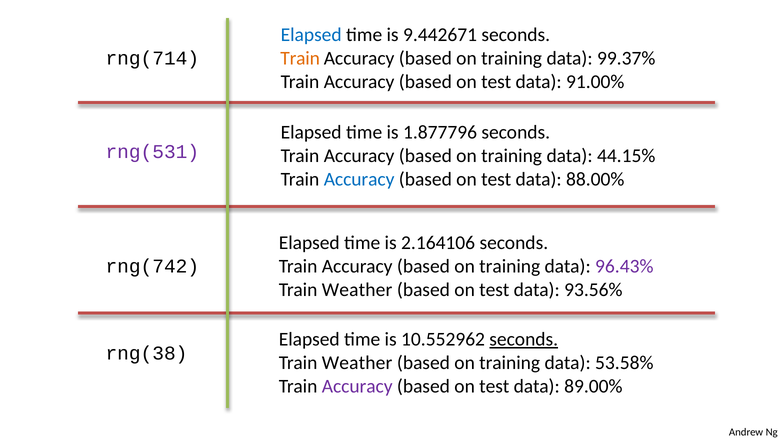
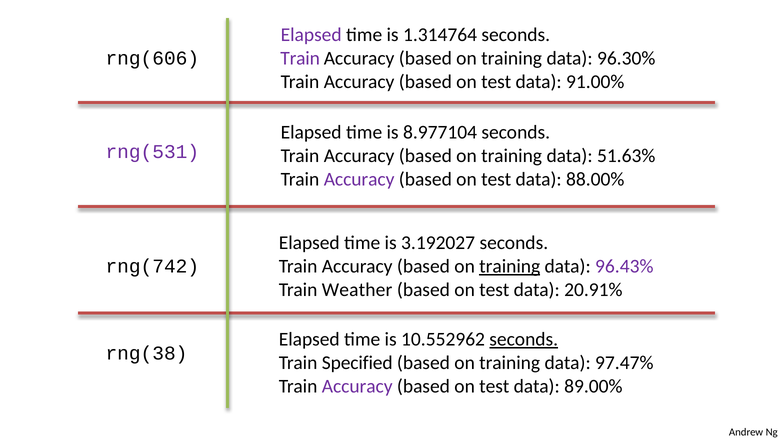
Elapsed at (311, 35) colour: blue -> purple
9.442671: 9.442671 -> 1.314764
Train at (300, 58) colour: orange -> purple
99.37%: 99.37% -> 96.30%
rng(714: rng(714 -> rng(606
1.877796: 1.877796 -> 8.977104
44.15%: 44.15% -> 51.63%
Accuracy at (359, 179) colour: blue -> purple
2.164106: 2.164106 -> 3.192027
training at (510, 266) underline: none -> present
93.56%: 93.56% -> 20.91%
Weather at (357, 363): Weather -> Specified
53.58%: 53.58% -> 97.47%
